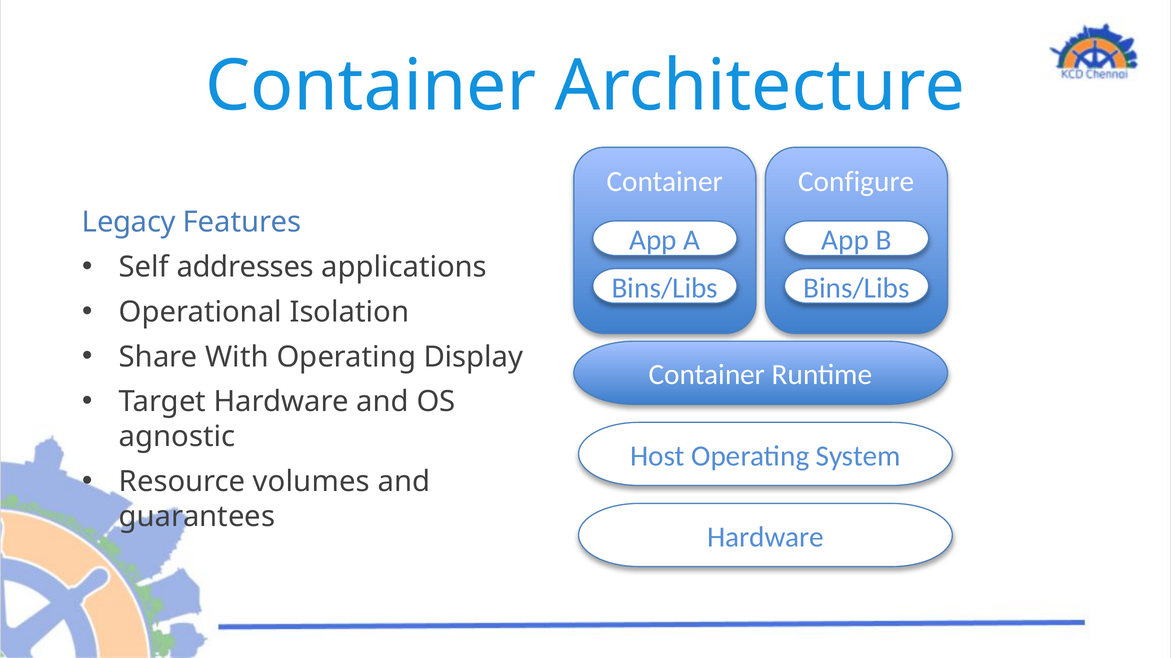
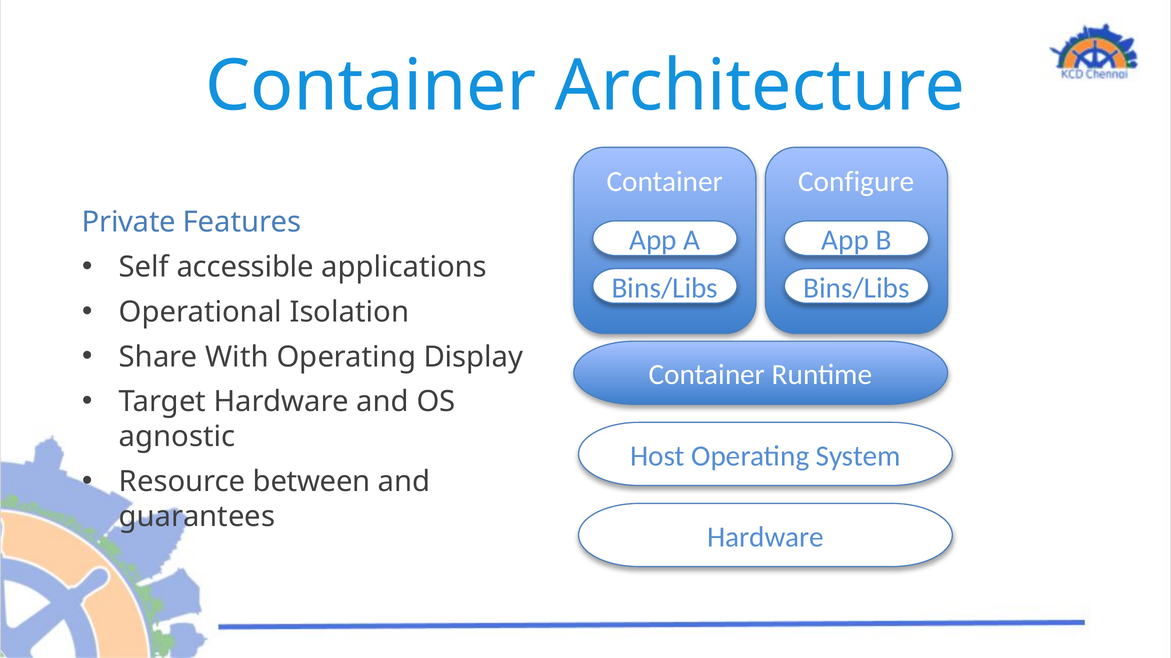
Legacy: Legacy -> Private
addresses: addresses -> accessible
volumes: volumes -> between
